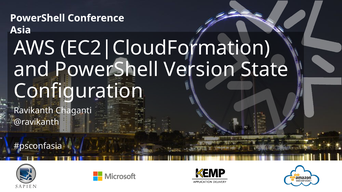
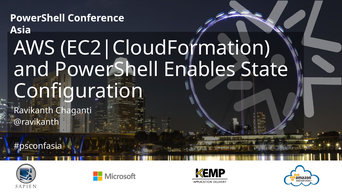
Version: Version -> Enables
